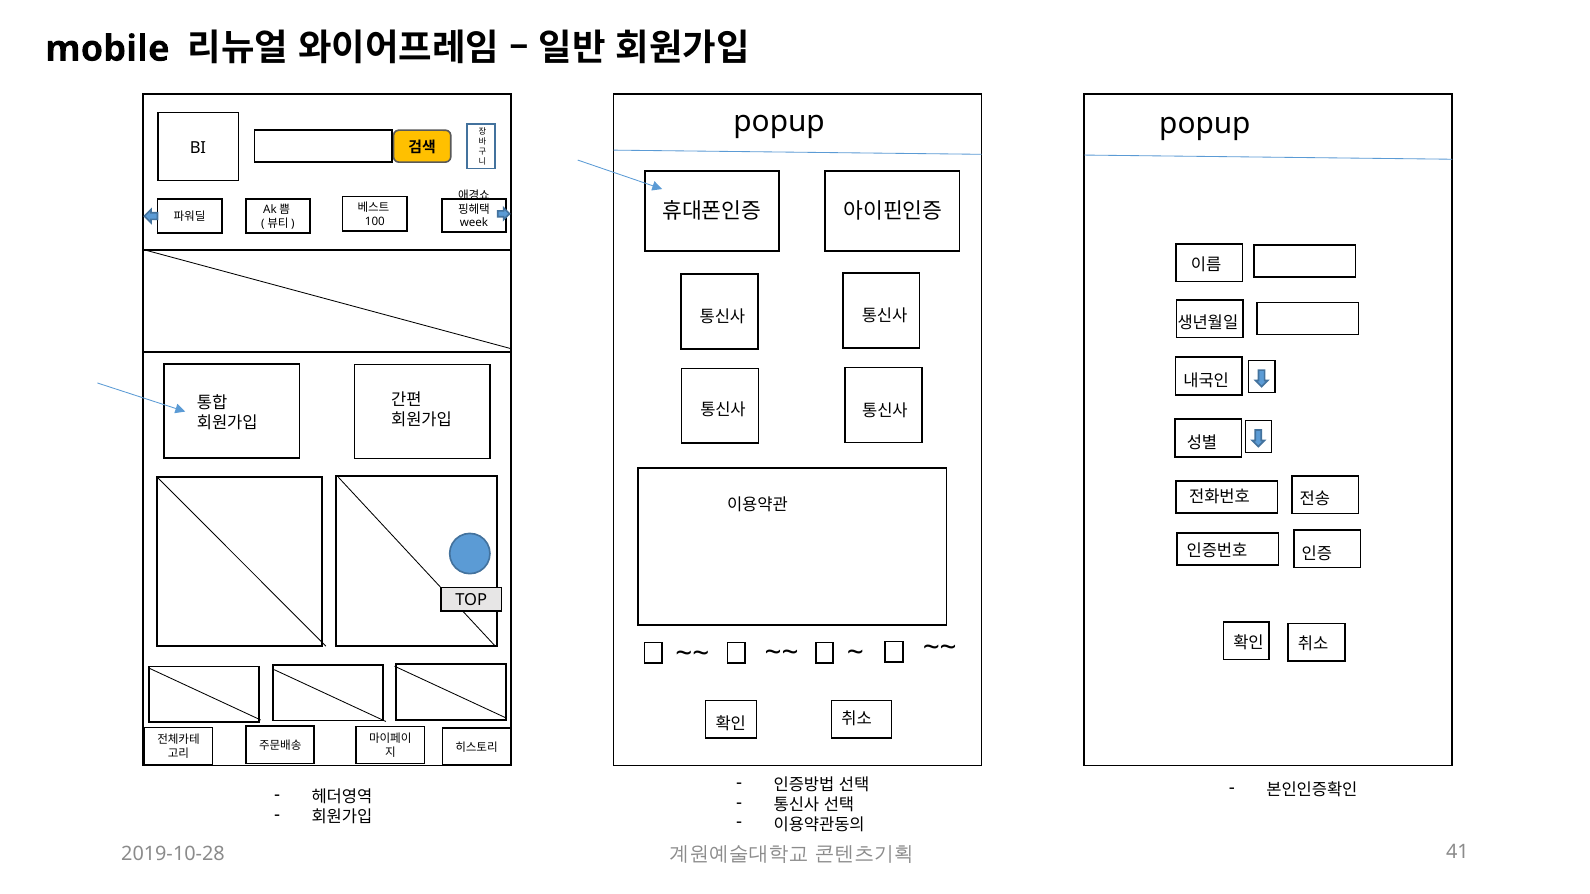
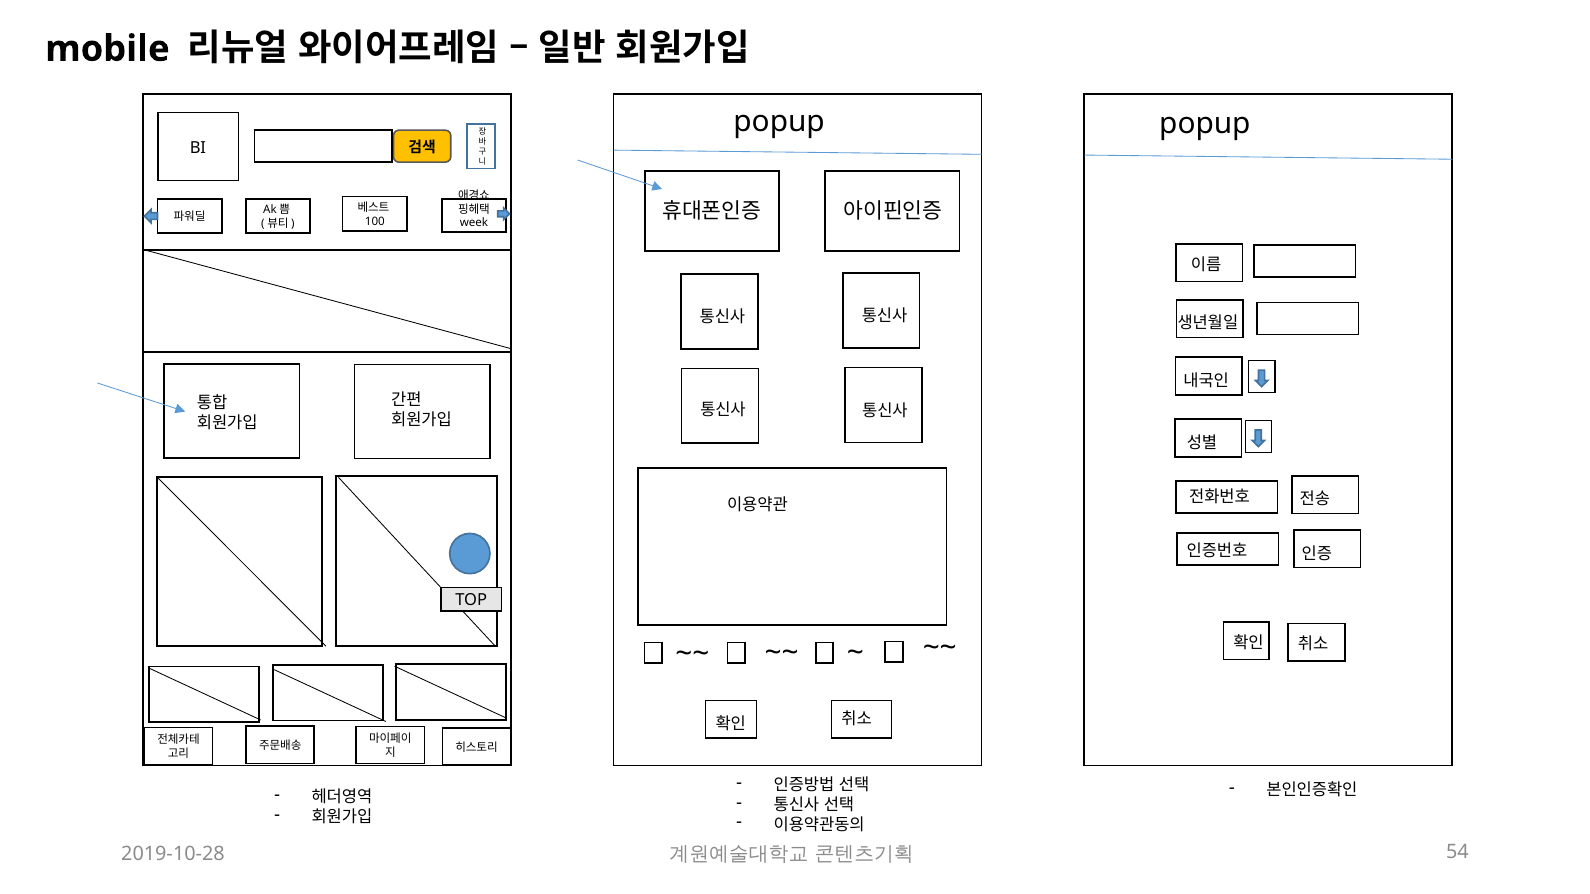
41: 41 -> 54
